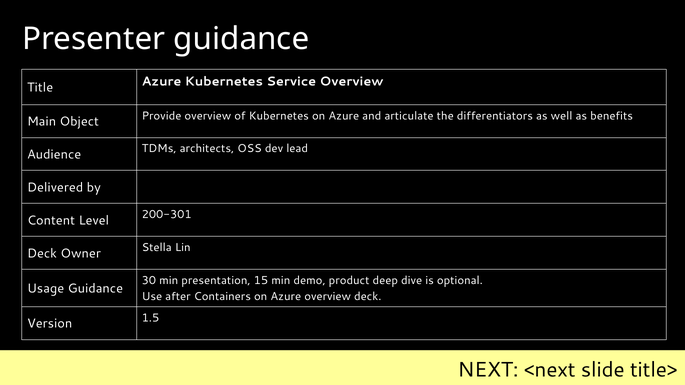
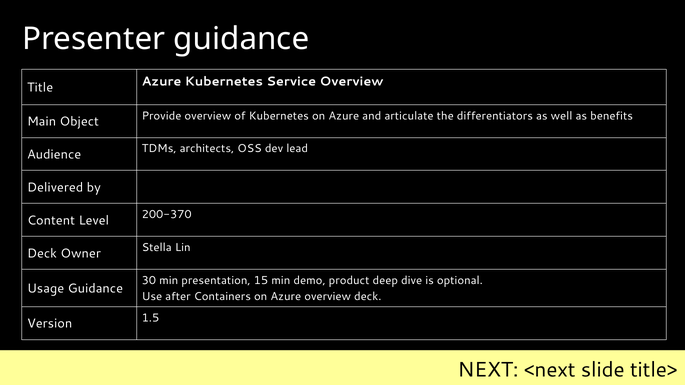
200-301: 200-301 -> 200-370
